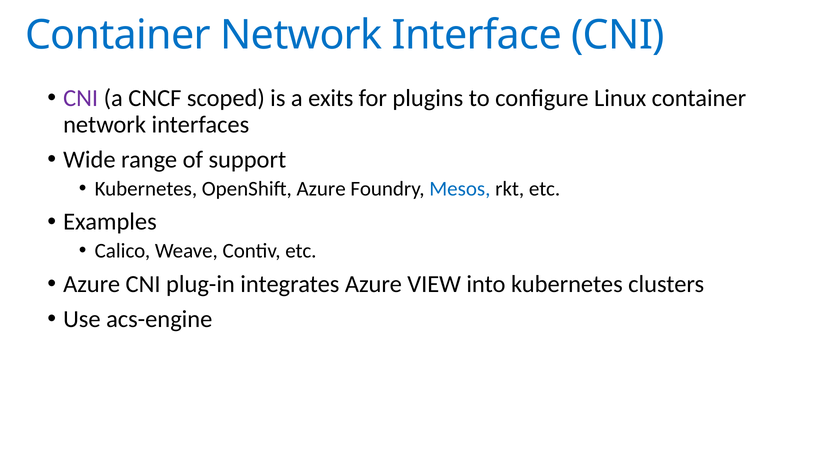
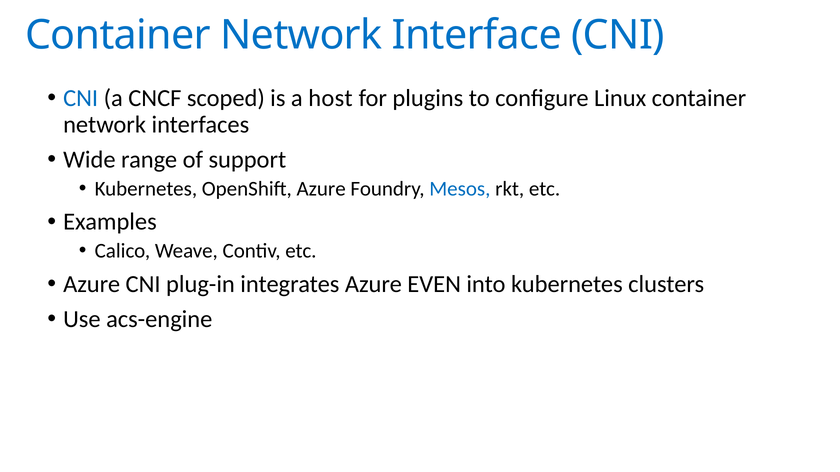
CNI at (81, 98) colour: purple -> blue
exits: exits -> host
VIEW: VIEW -> EVEN
